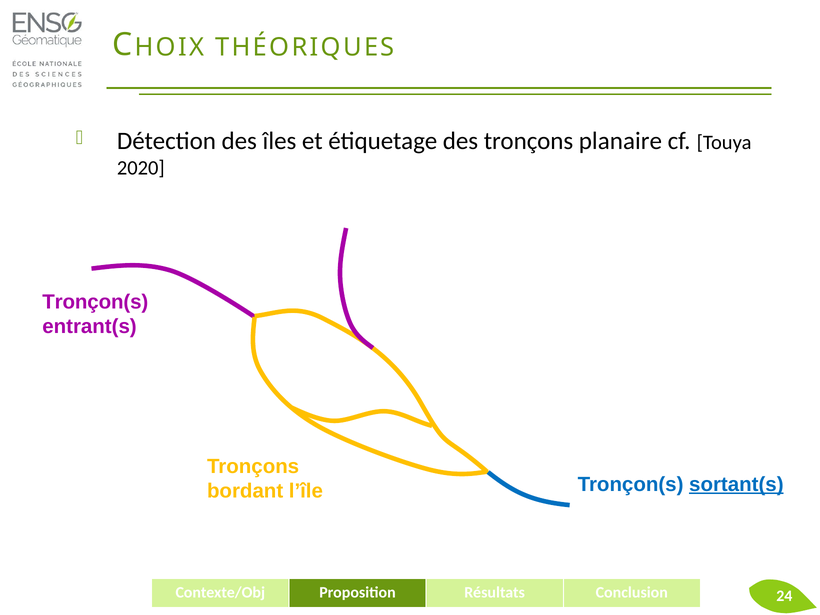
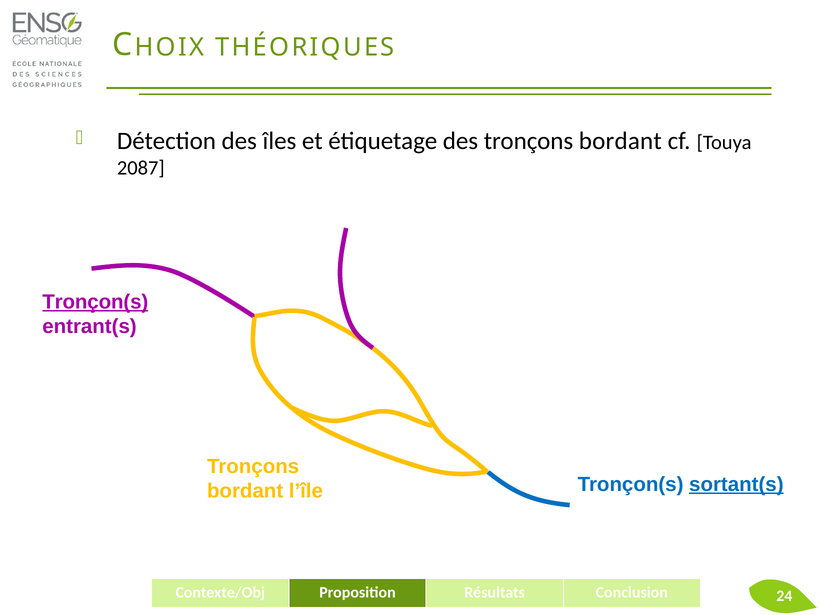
des tronçons planaire: planaire -> bordant
2020: 2020 -> 2087
Tronçon(s at (95, 302) underline: none -> present
